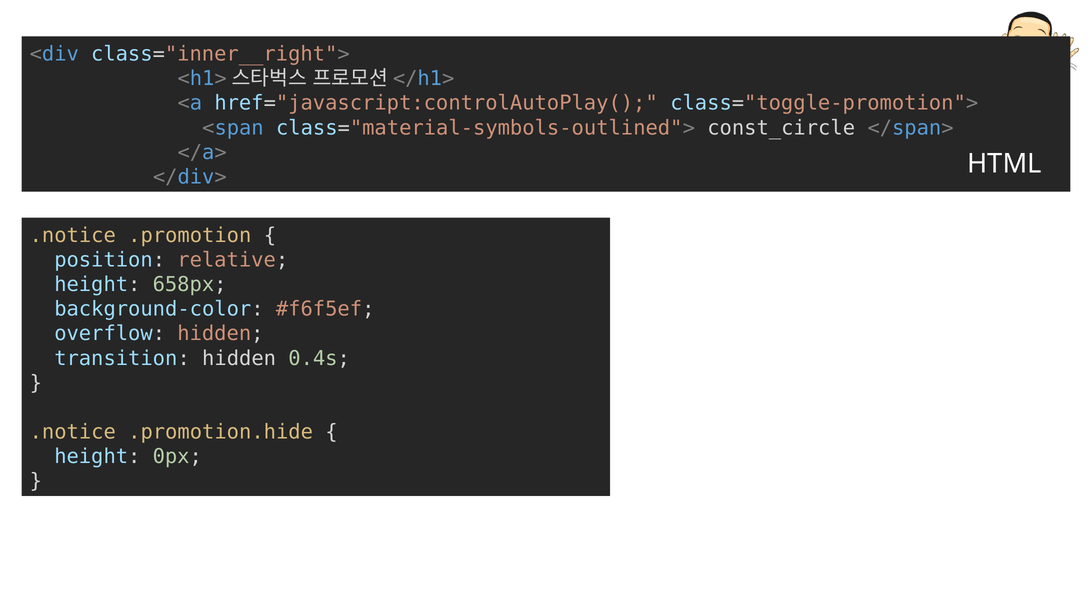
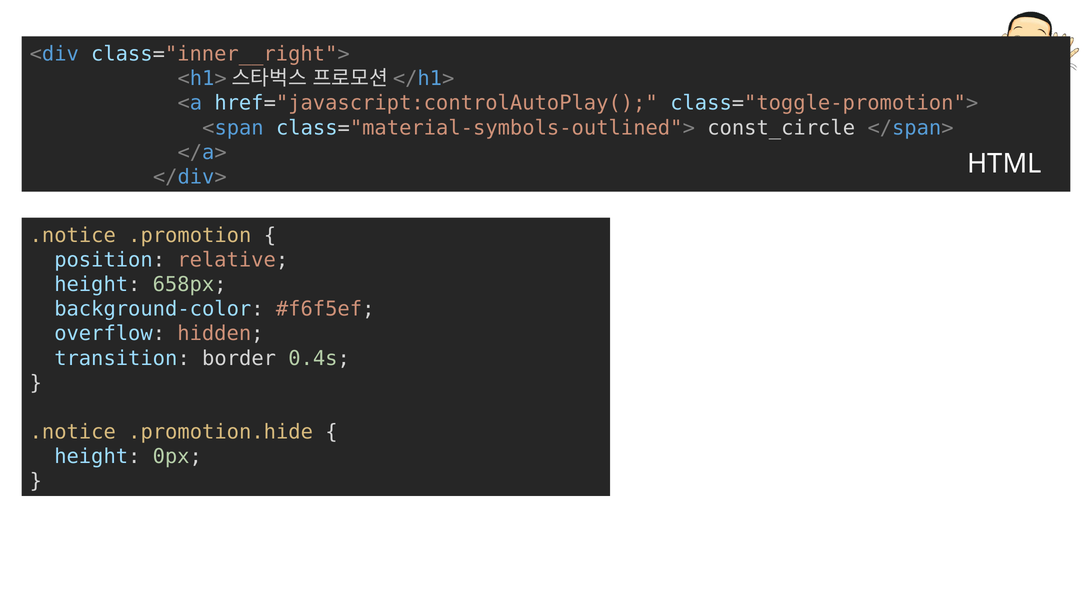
transition hidden: hidden -> border
